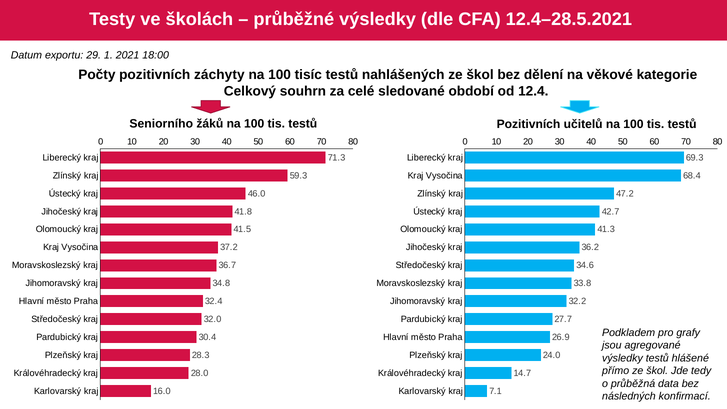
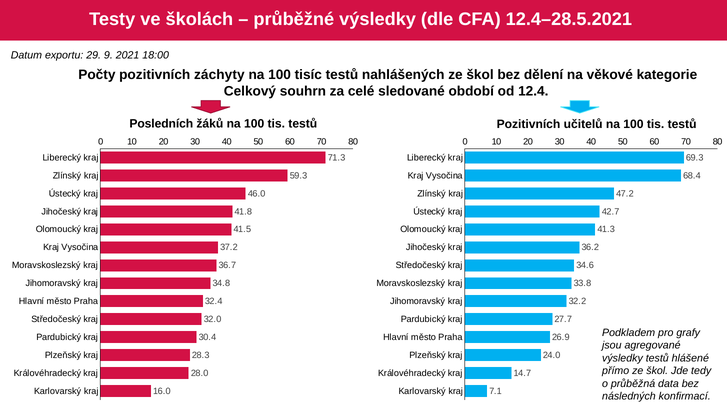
1: 1 -> 9
Seniorního: Seniorního -> Posledních
